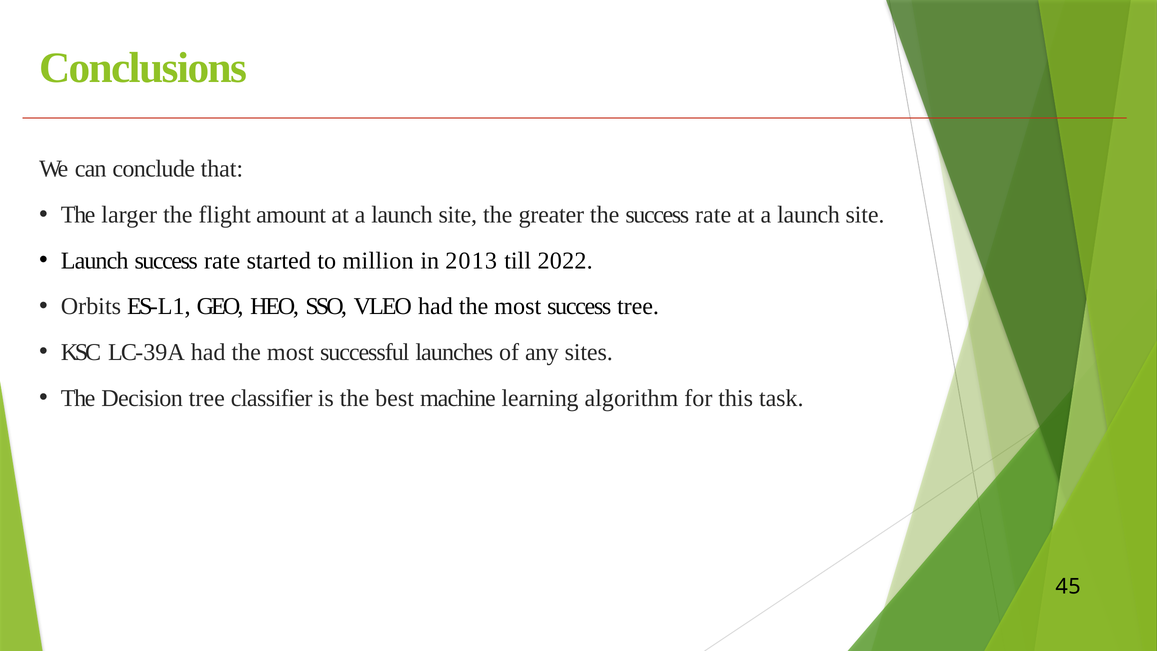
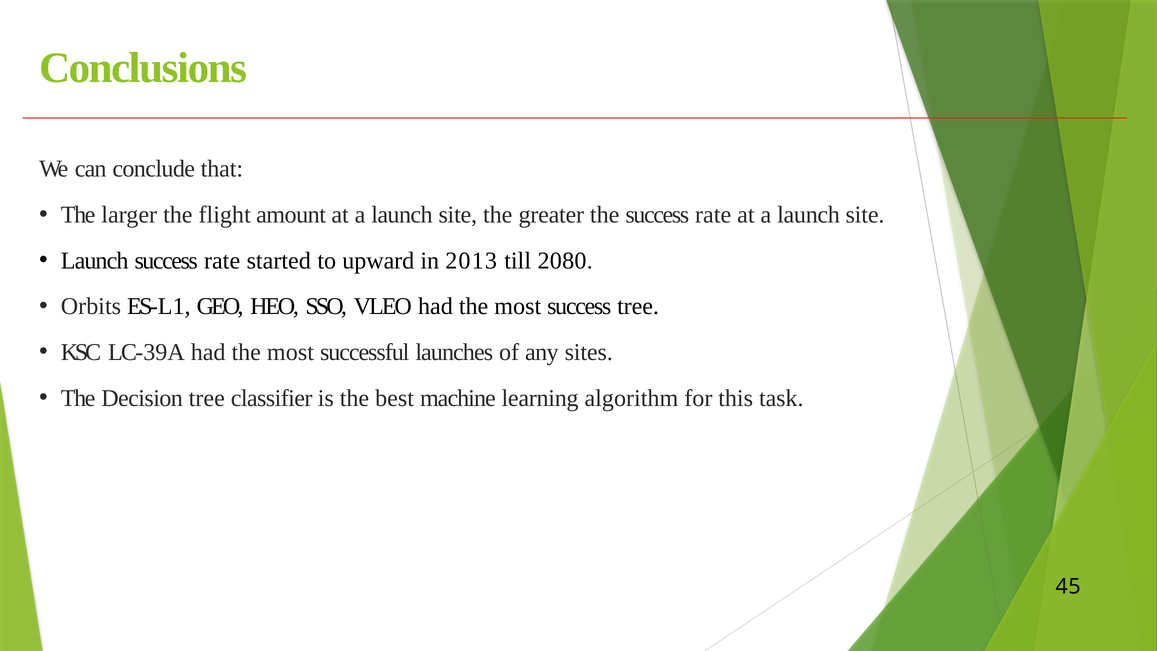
million: million -> upward
2022: 2022 -> 2080
